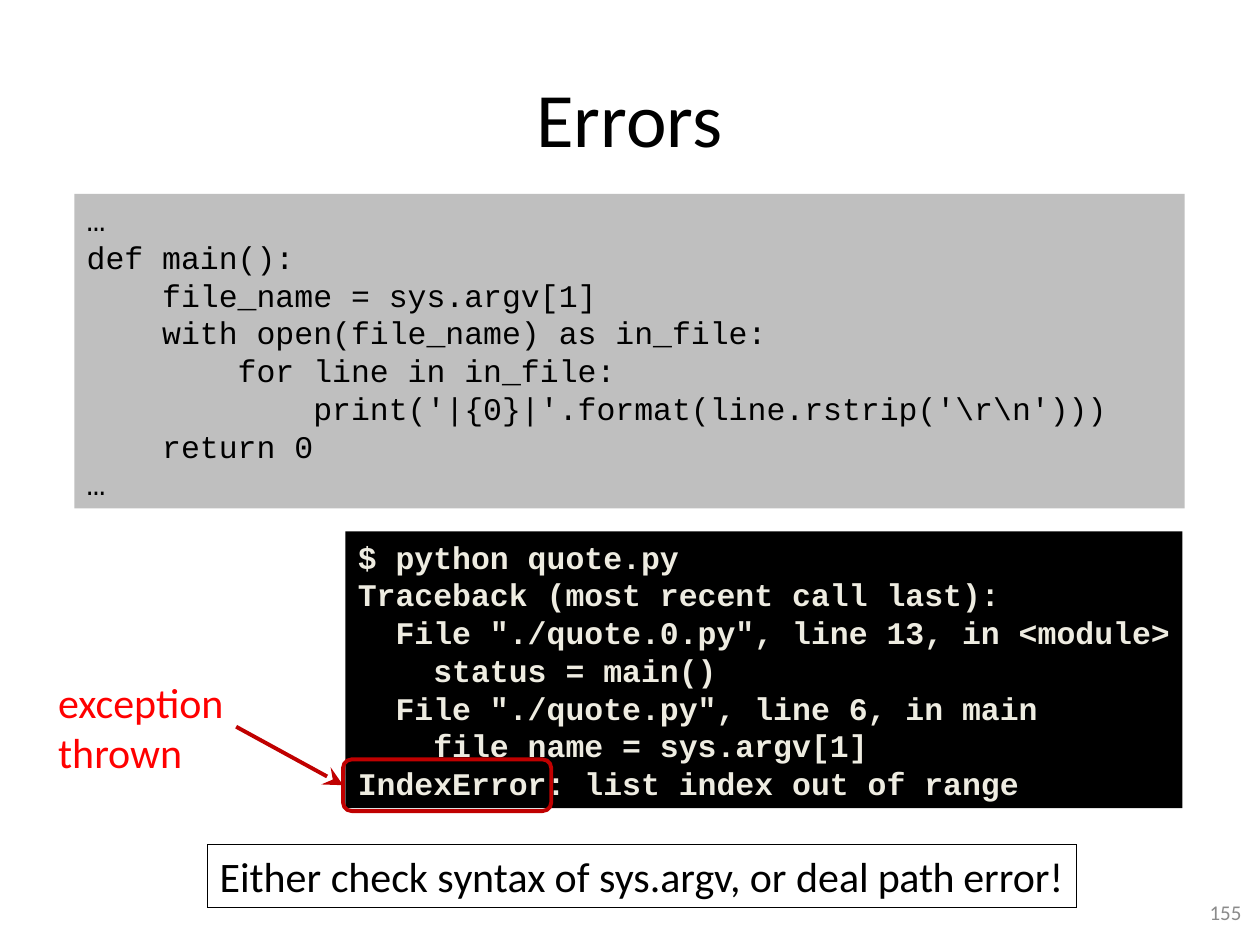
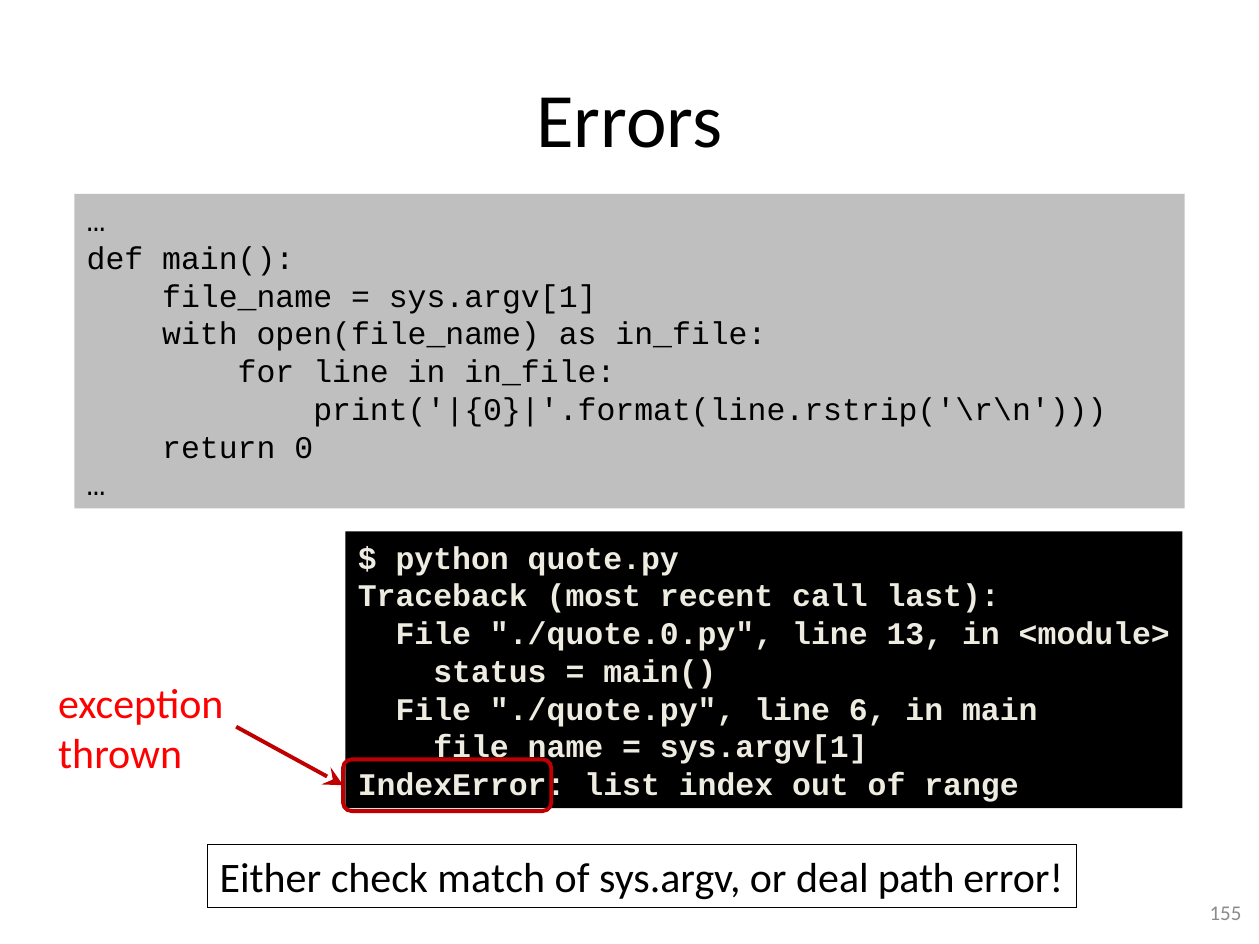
syntax: syntax -> match
